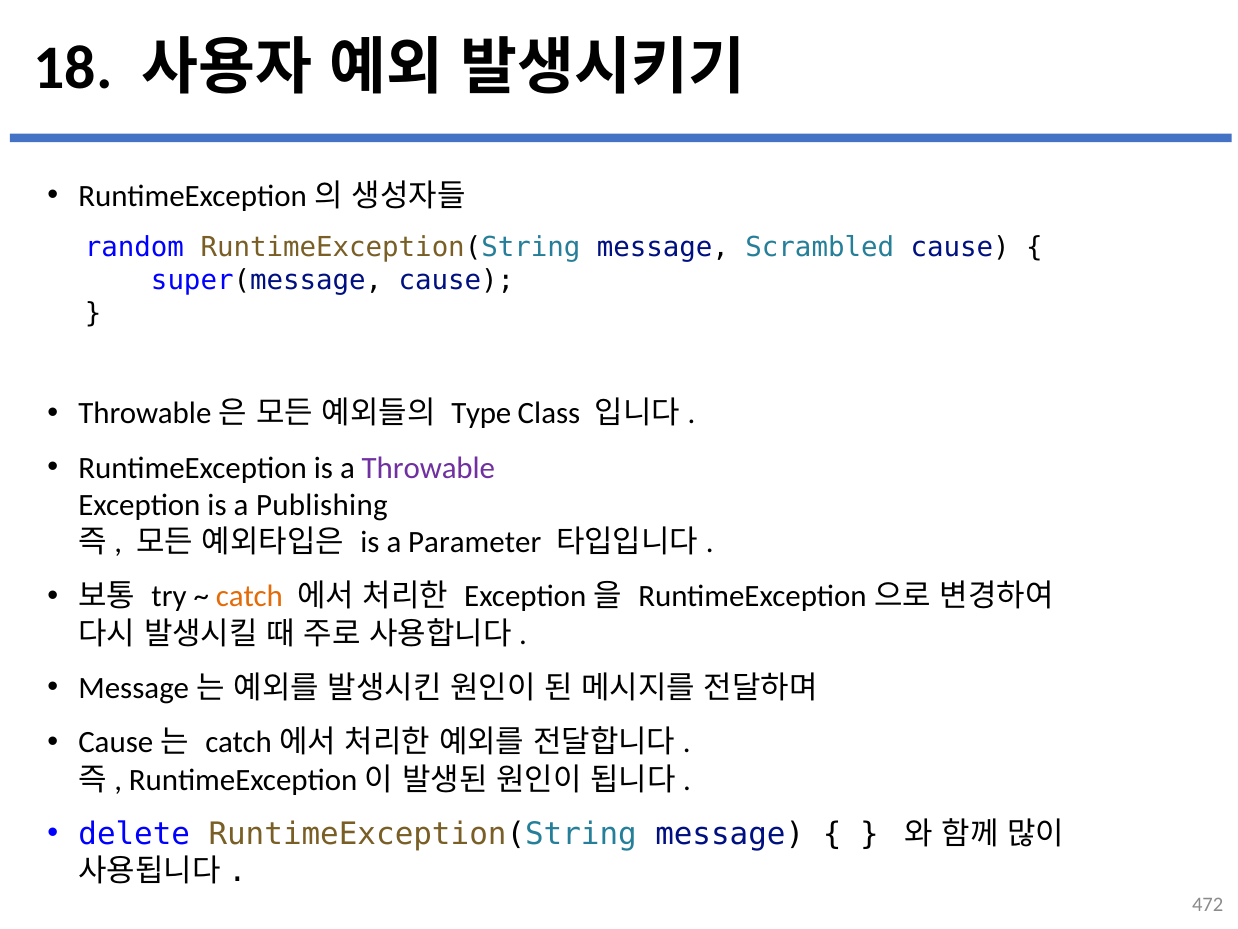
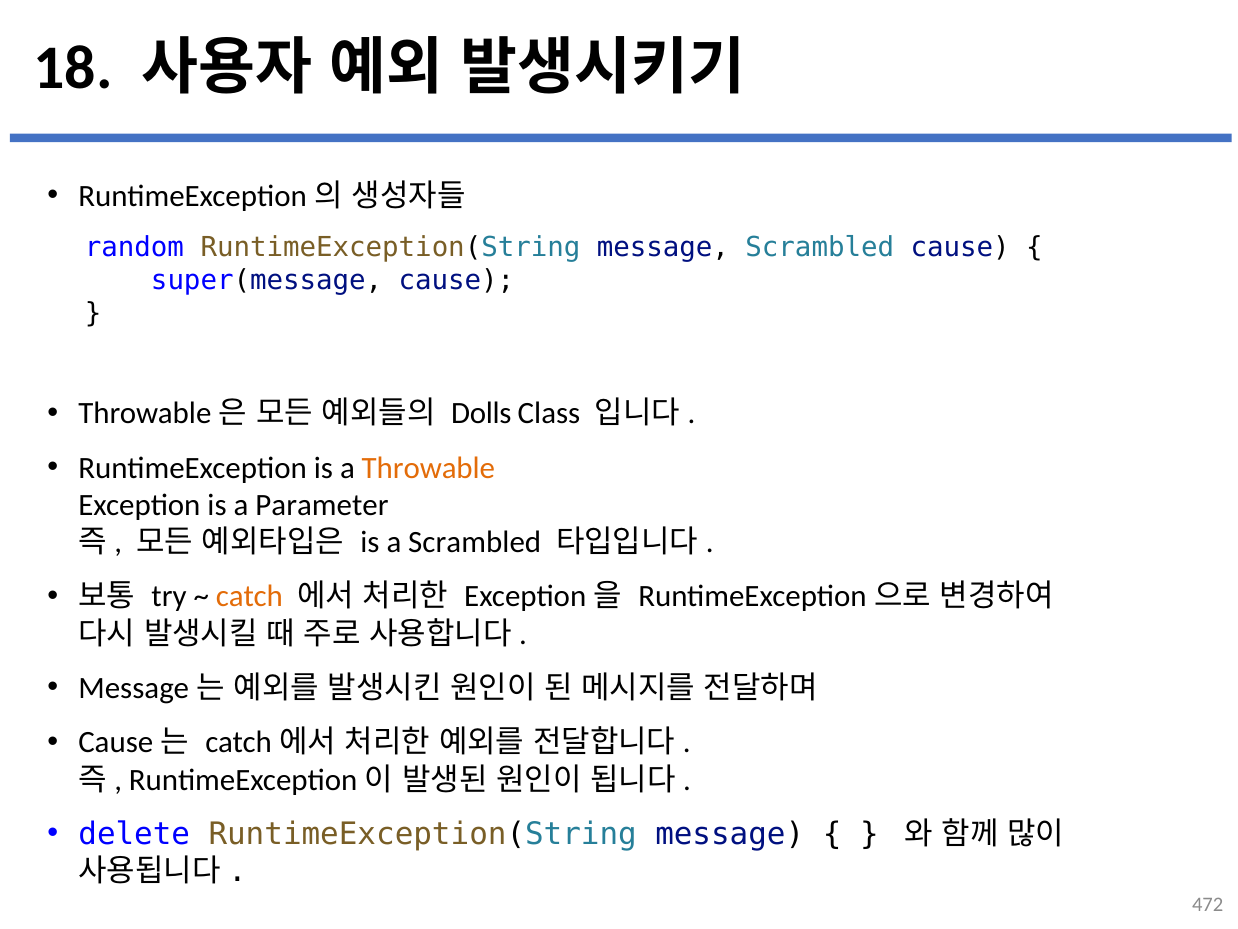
Type: Type -> Dolls
Throwable colour: purple -> orange
Publishing: Publishing -> Parameter
a Parameter: Parameter -> Scrambled
